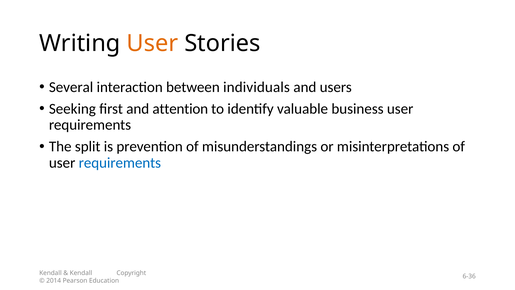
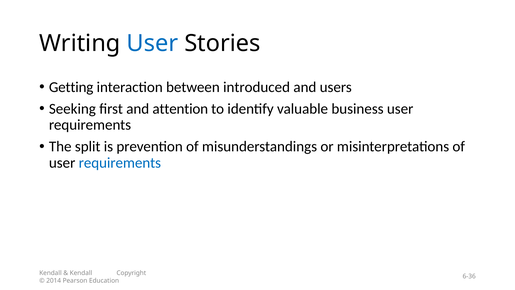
User at (152, 43) colour: orange -> blue
Several: Several -> Getting
individuals: individuals -> introduced
